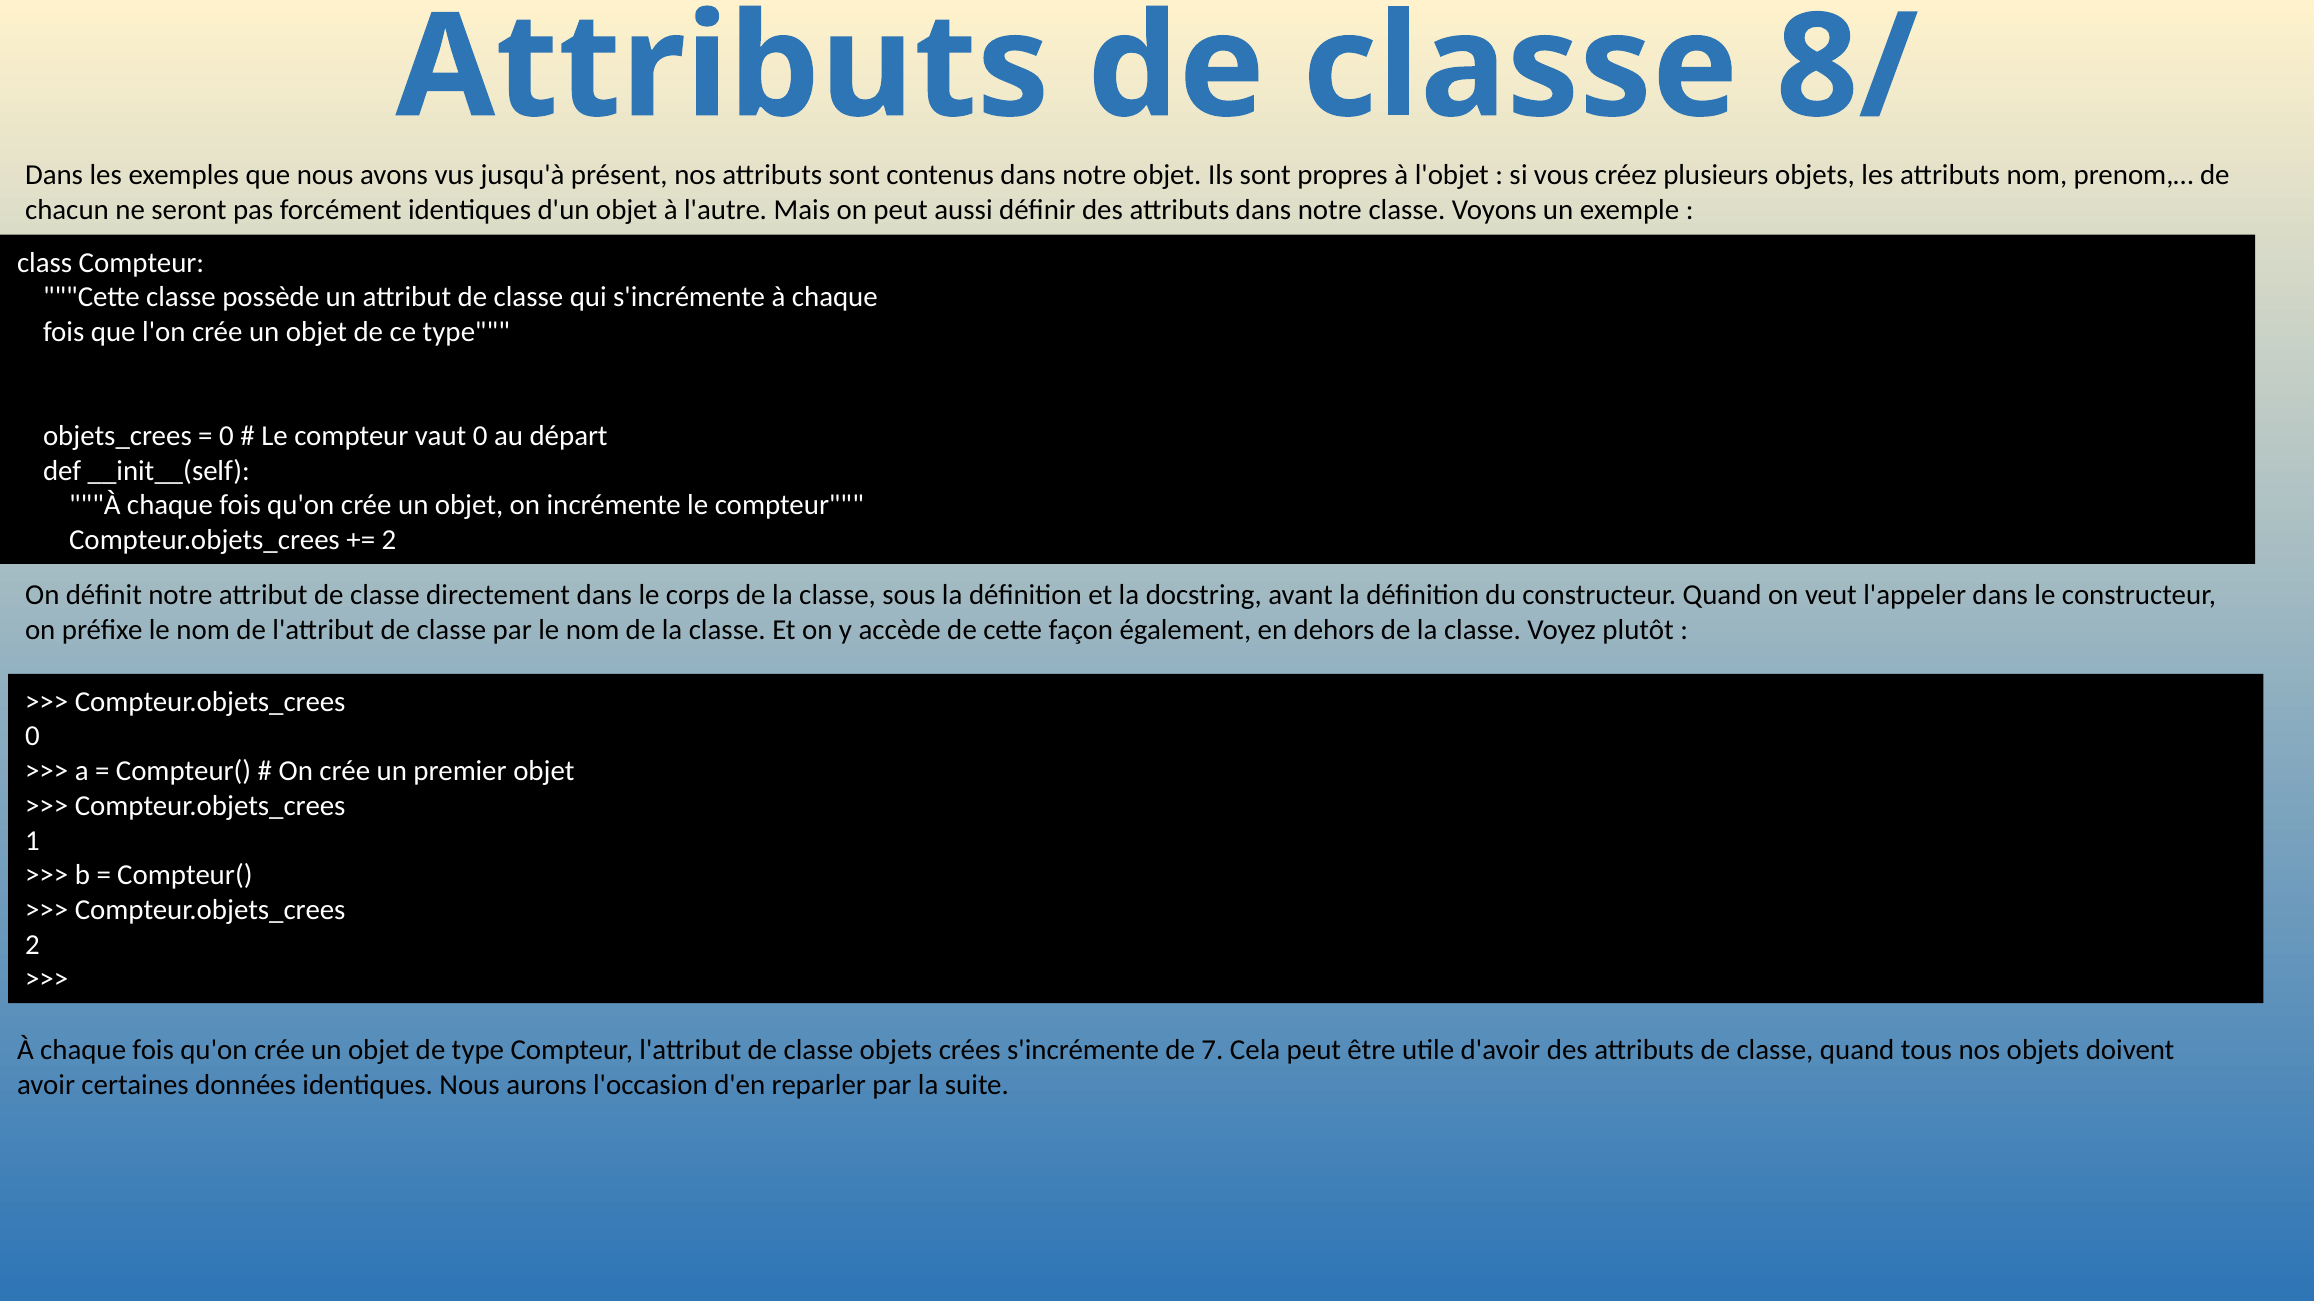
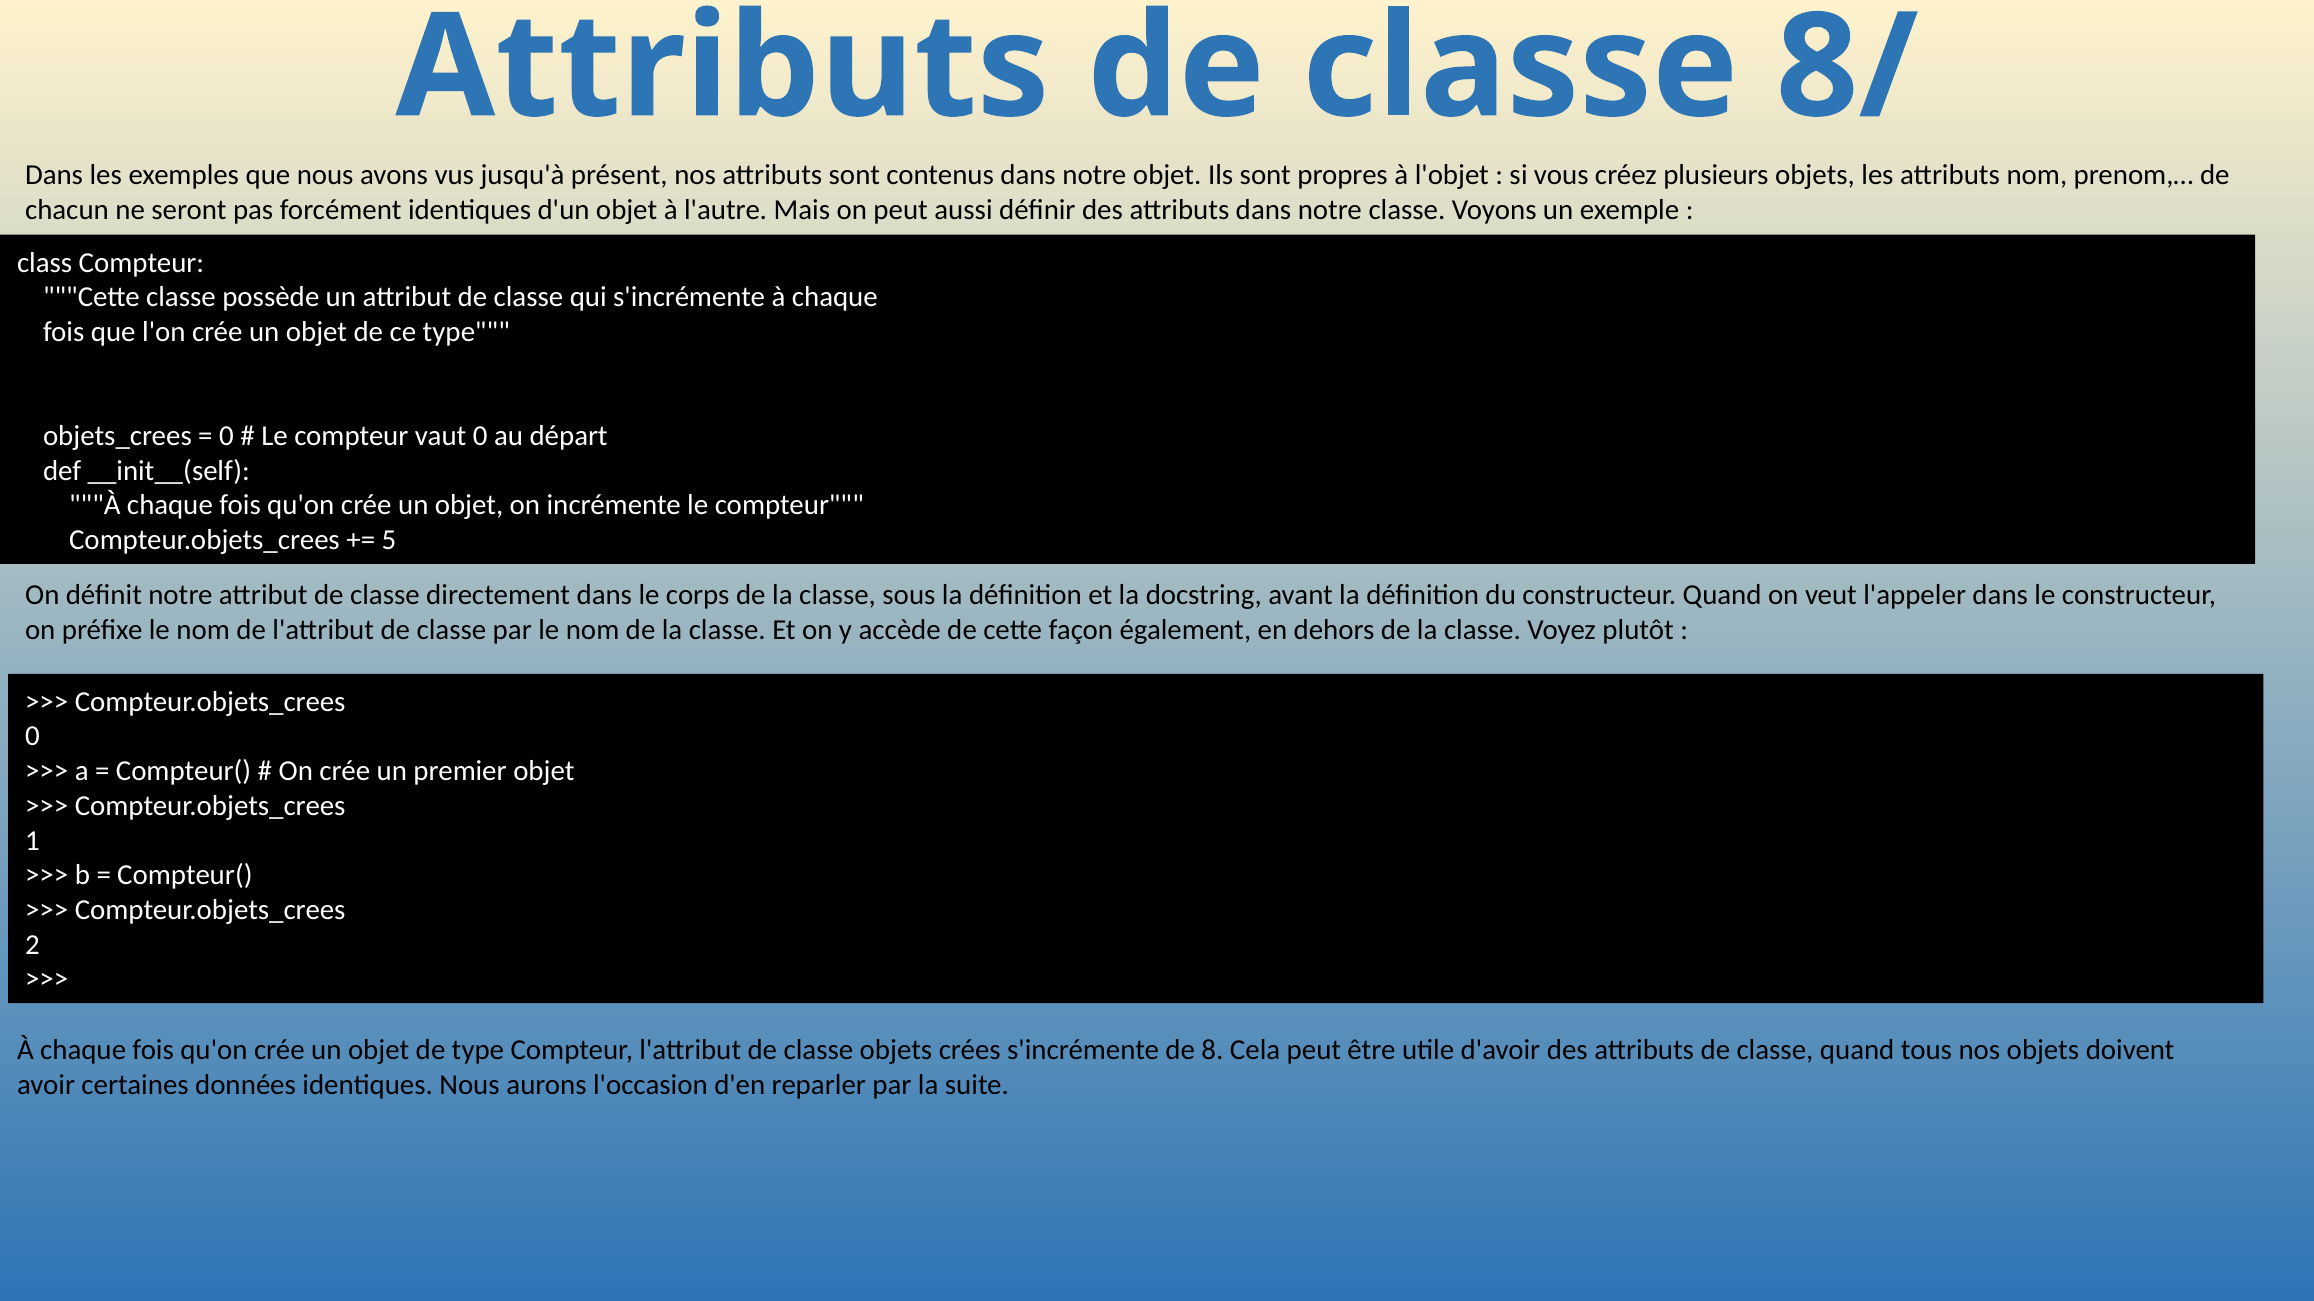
2 at (389, 540): 2 -> 5
7: 7 -> 8
